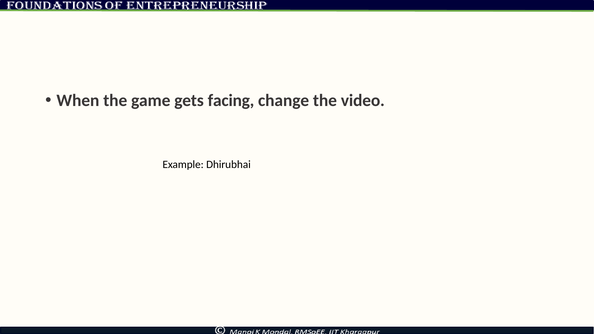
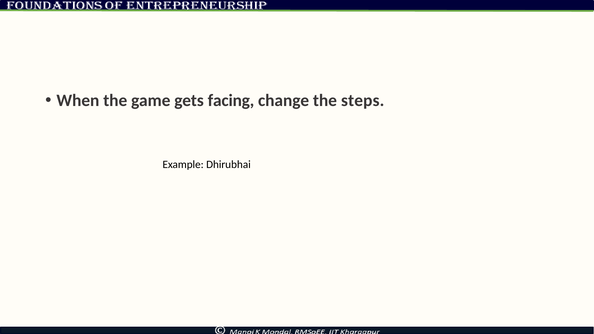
video: video -> steps
